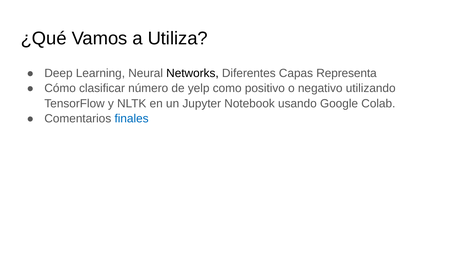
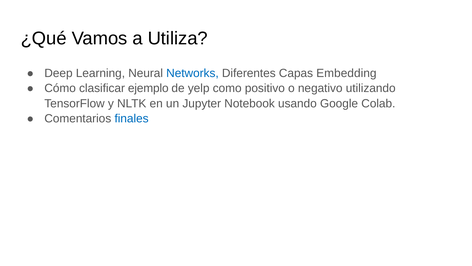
Networks colour: black -> blue
Representa: Representa -> Embedding
número: número -> ejemplo
